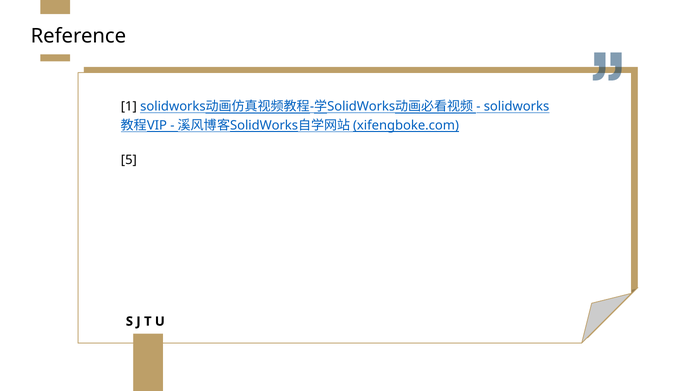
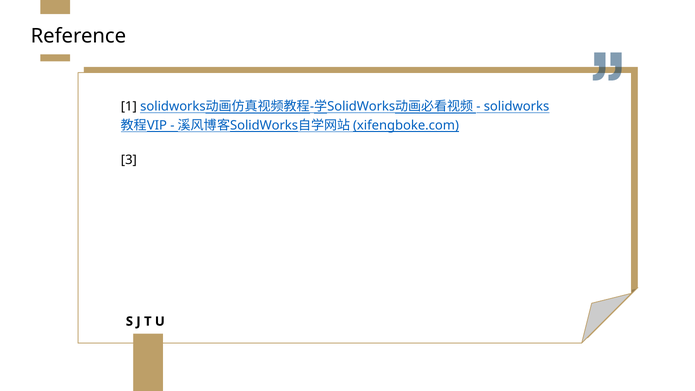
5: 5 -> 3
